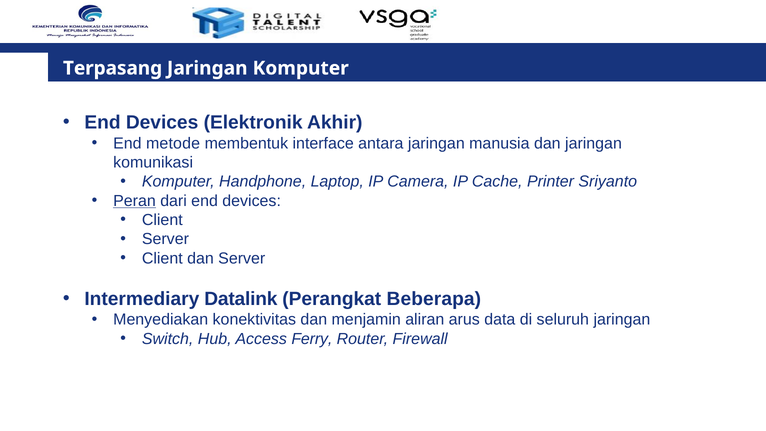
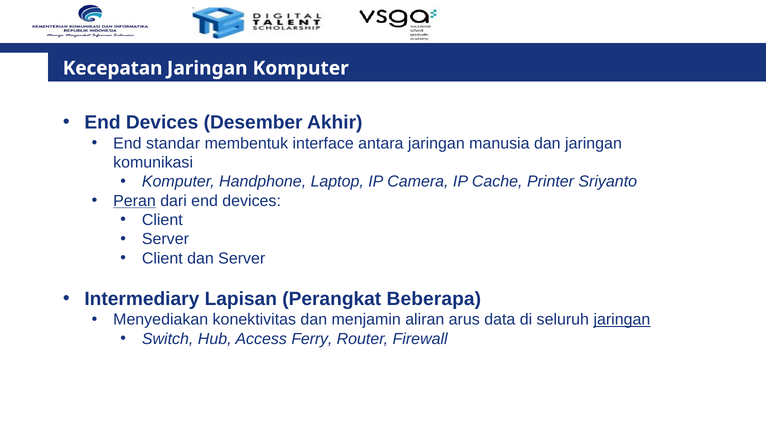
Terpasang: Terpasang -> Kecepatan
Elektronik: Elektronik -> Desember
metode: metode -> standar
Datalink: Datalink -> Lapisan
jaringan at (622, 320) underline: none -> present
